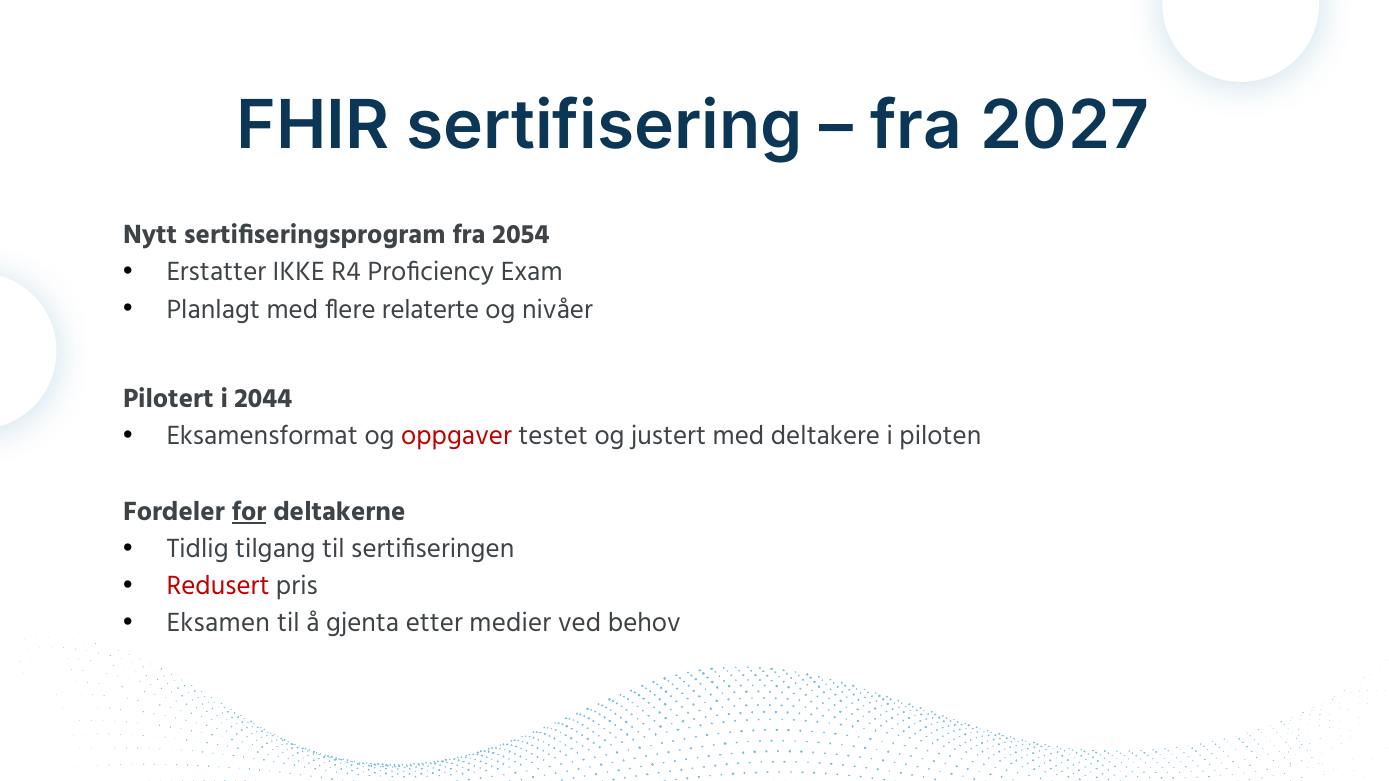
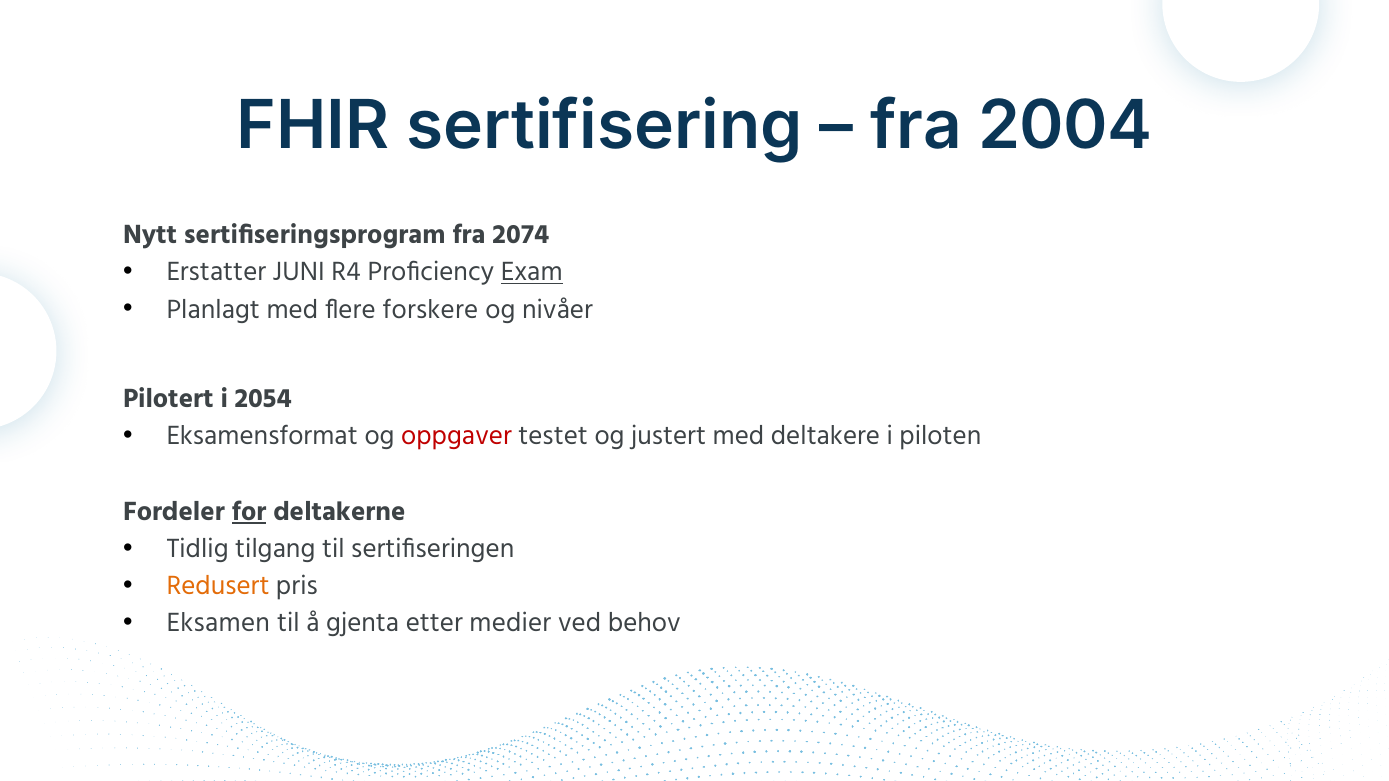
2027: 2027 -> 2004
2054: 2054 -> 2074
IKKE: IKKE -> JUNI
Exam underline: none -> present
relaterte: relaterte -> forskere
2044: 2044 -> 2054
Redusert colour: red -> orange
